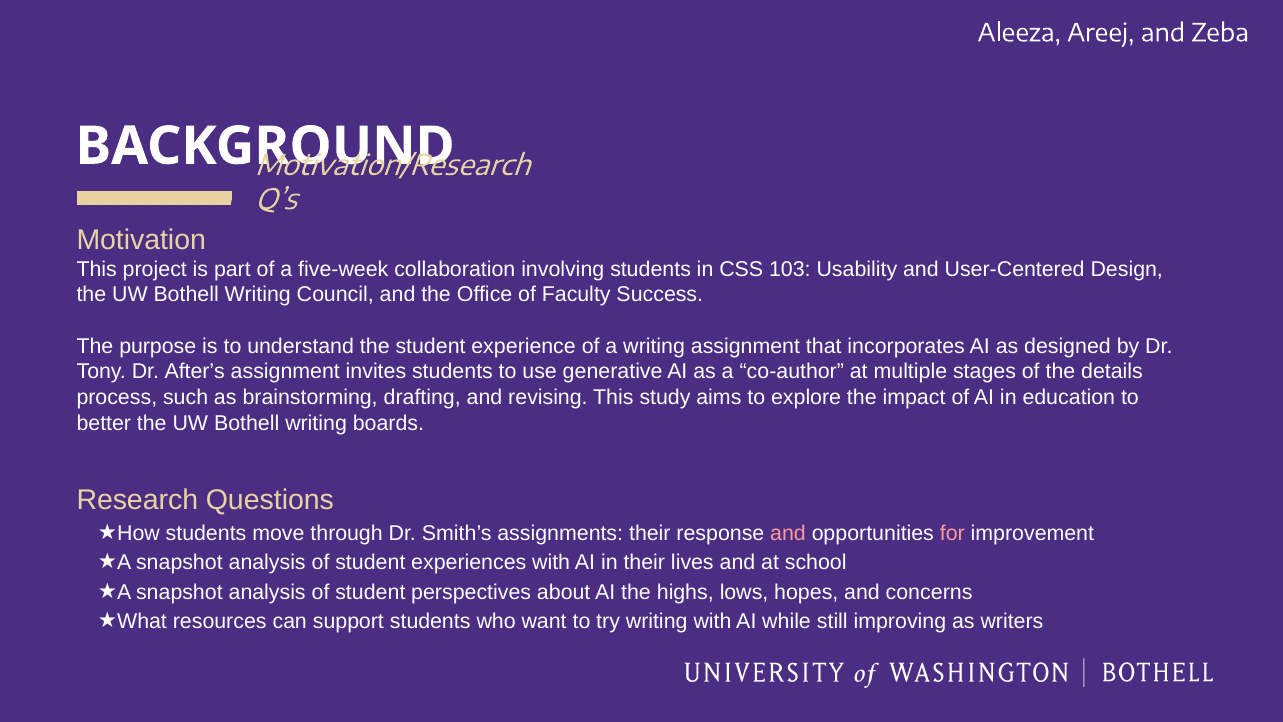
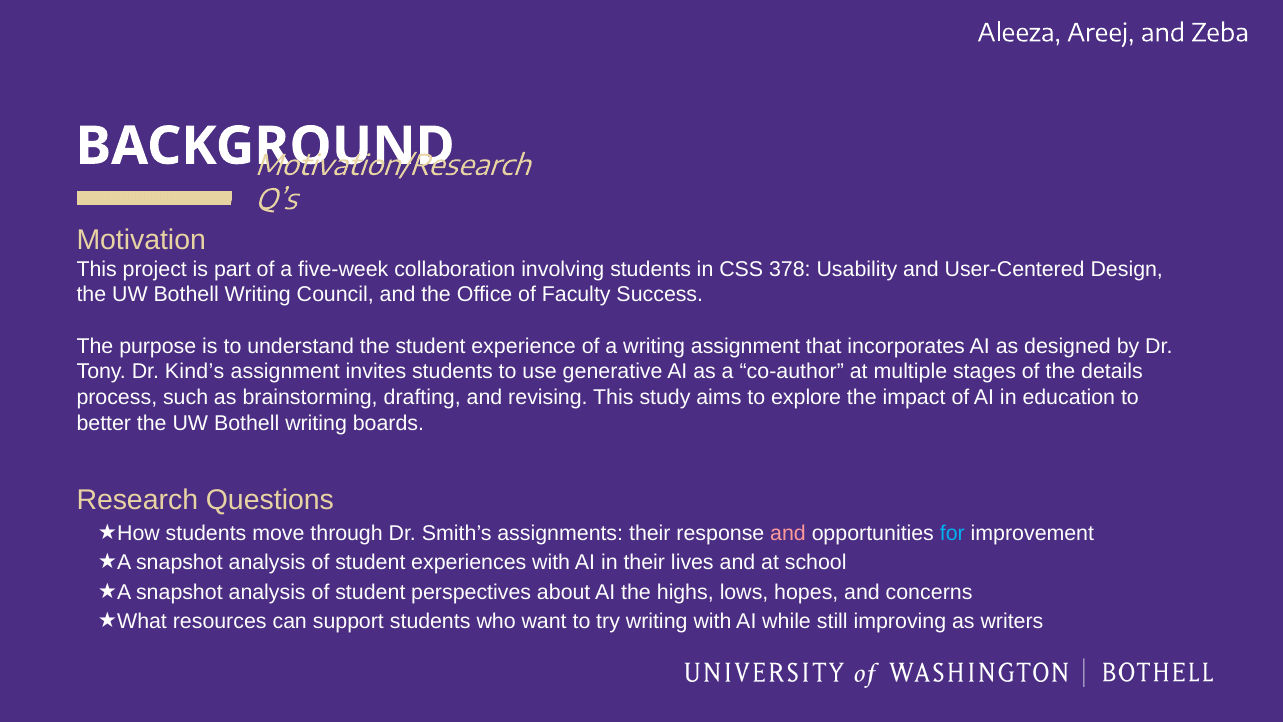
103: 103 -> 378
After’s: After’s -> Kind’s
for colour: pink -> light blue
